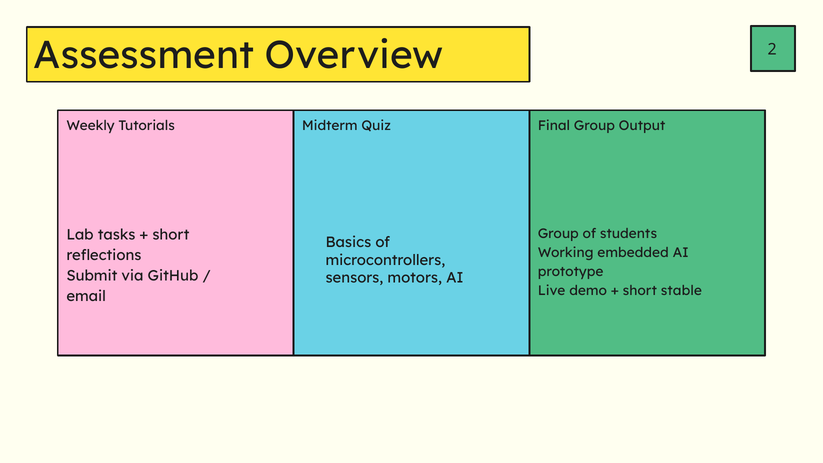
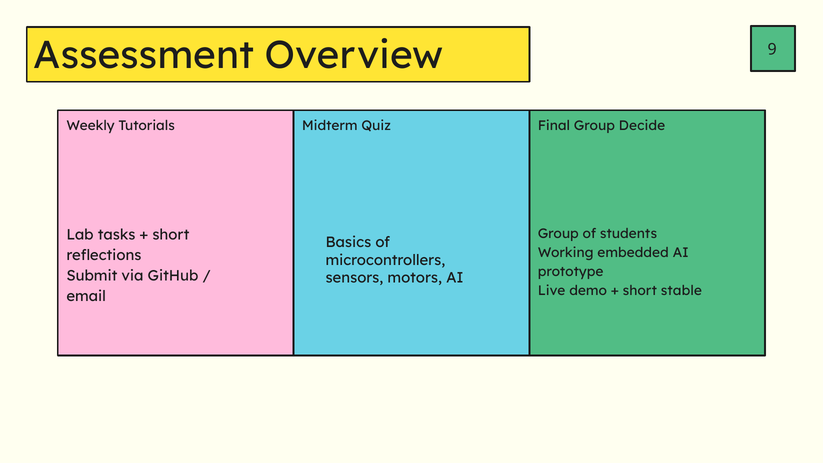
2: 2 -> 9
Output: Output -> Decide
